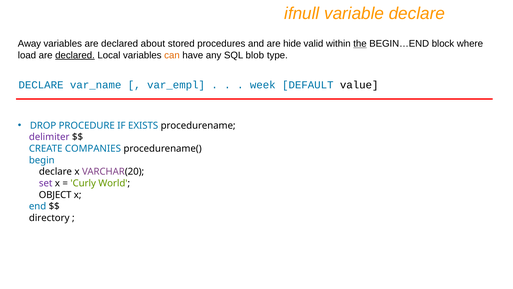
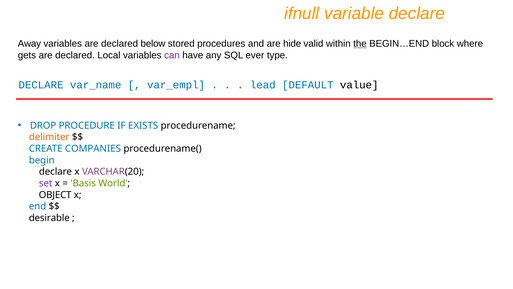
about: about -> below
load: load -> gets
declared at (75, 55) underline: present -> none
can colour: orange -> purple
blob: blob -> ever
week: week -> lead
delimiter colour: purple -> orange
Curly: Curly -> Basis
directory: directory -> desirable
